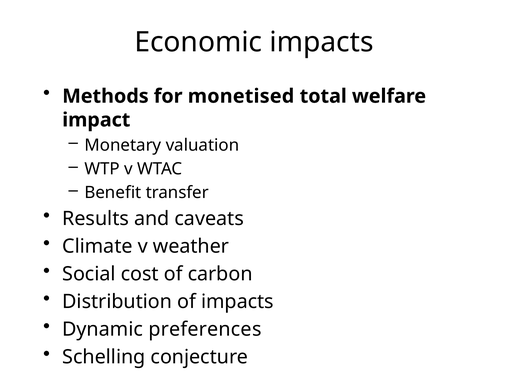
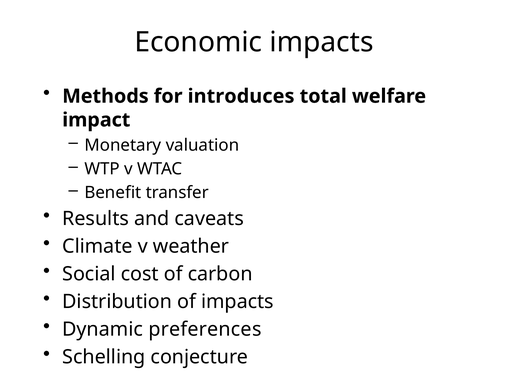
monetised: monetised -> introduces
